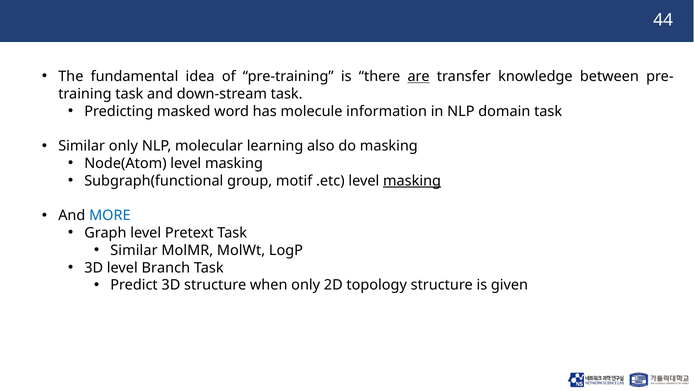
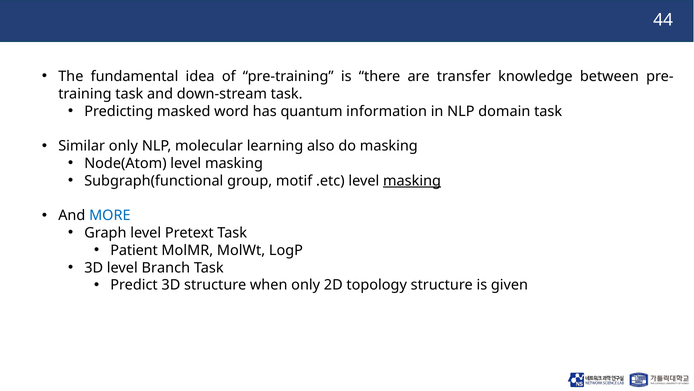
are underline: present -> none
molecule: molecule -> quantum
Similar at (134, 250): Similar -> Patient
